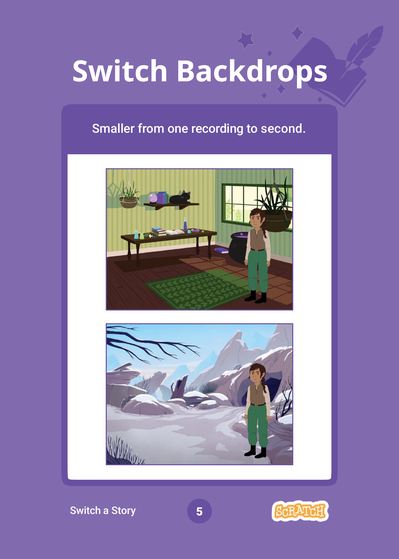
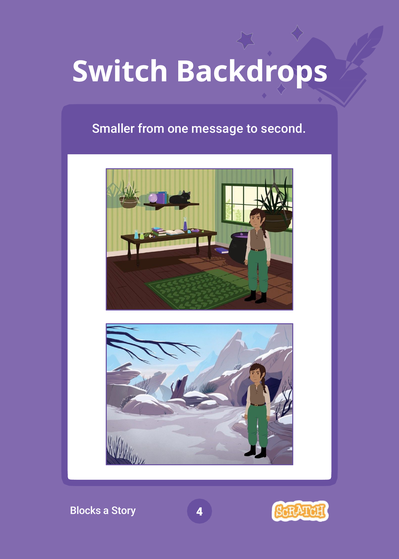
recording: recording -> message
Switch at (85, 510): Switch -> Blocks
5: 5 -> 4
